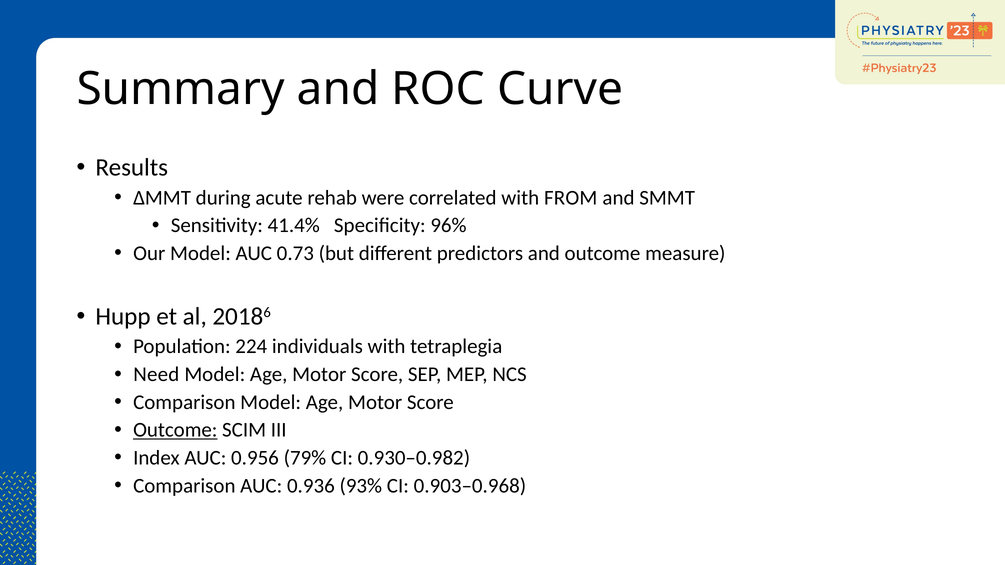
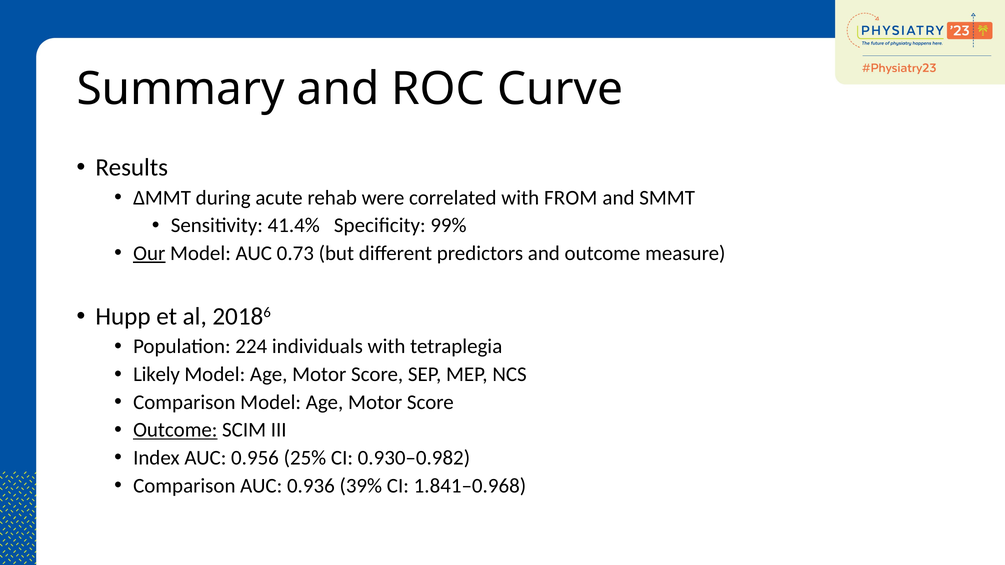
96%: 96% -> 99%
Our underline: none -> present
Need: Need -> Likely
79%: 79% -> 25%
93%: 93% -> 39%
0.903–0.968: 0.903–0.968 -> 1.841–0.968
